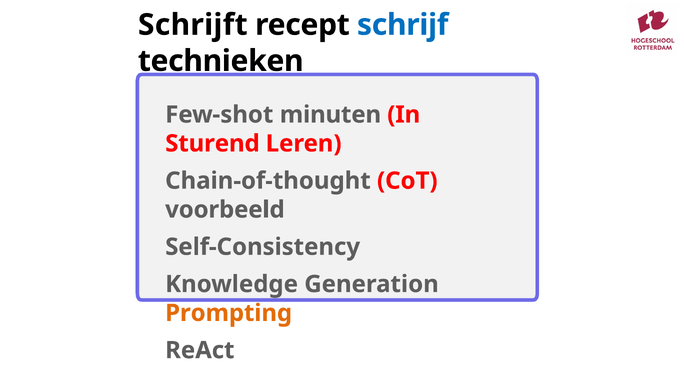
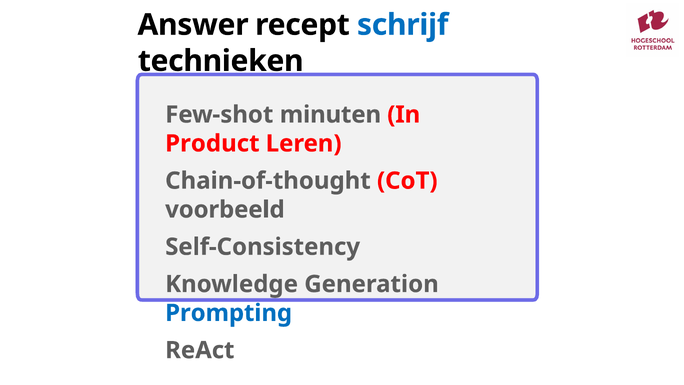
Schrijft: Schrijft -> Answer
Sturend: Sturend -> Product
Prompting colour: orange -> blue
